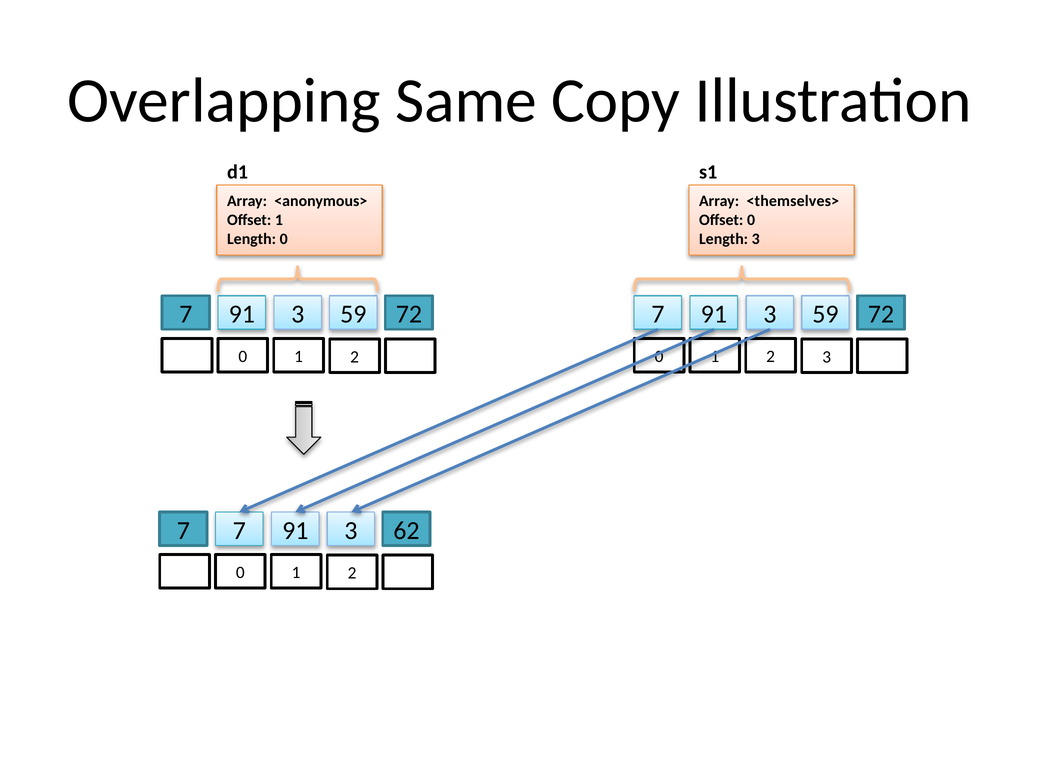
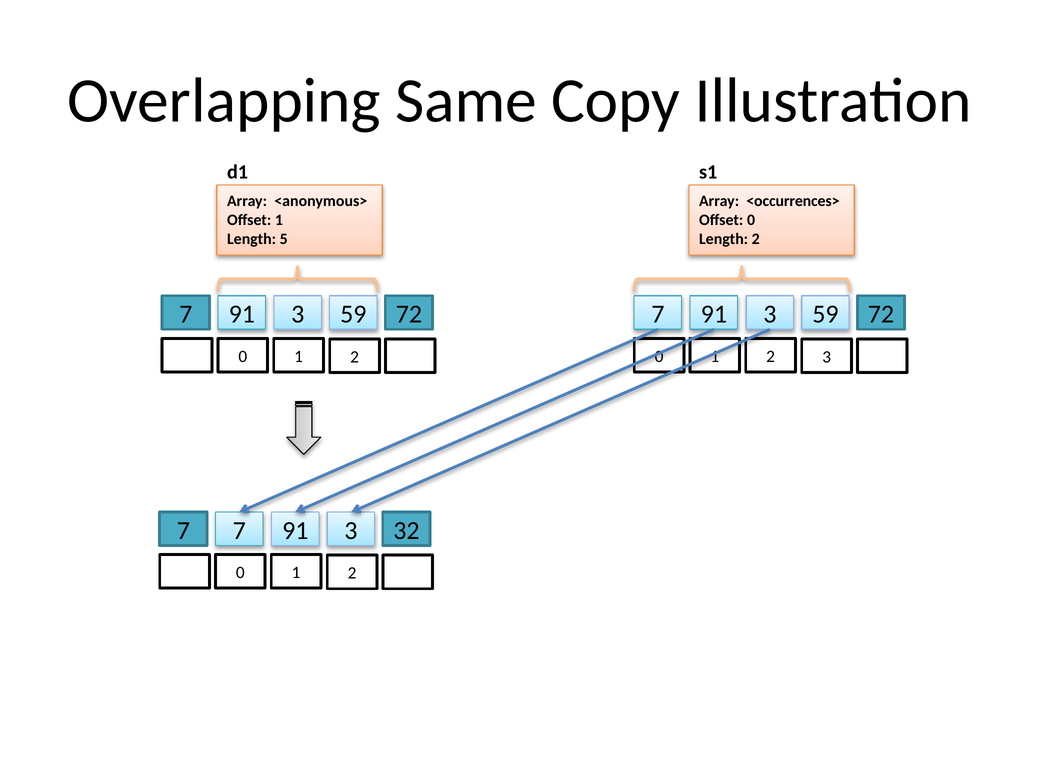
<themselves>: <themselves> -> <occurrences>
Length 0: 0 -> 5
Length 3: 3 -> 2
62: 62 -> 32
